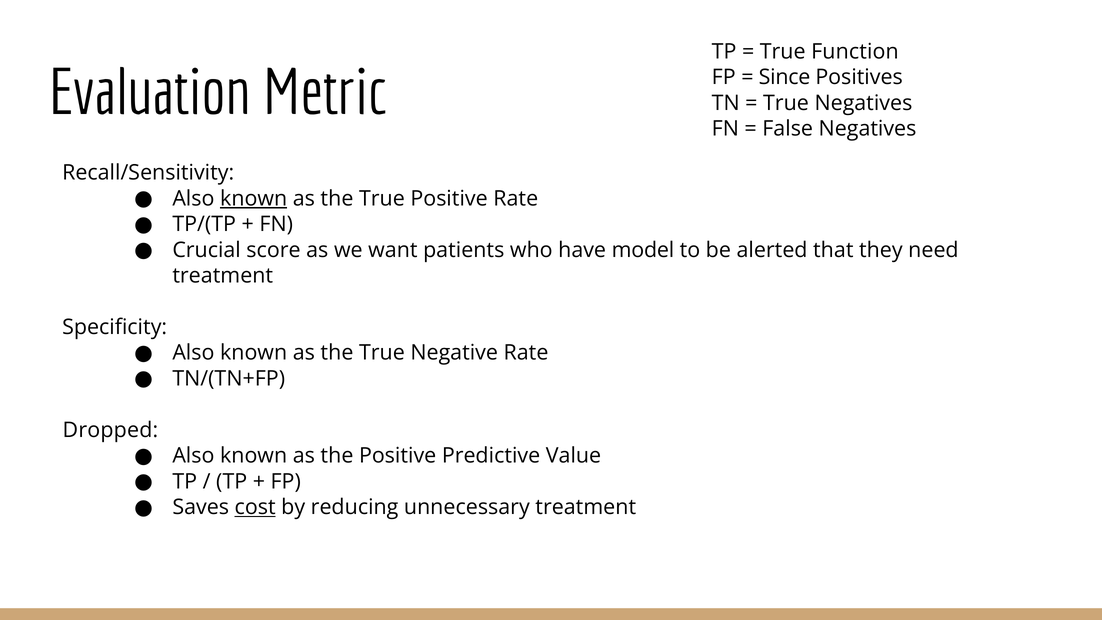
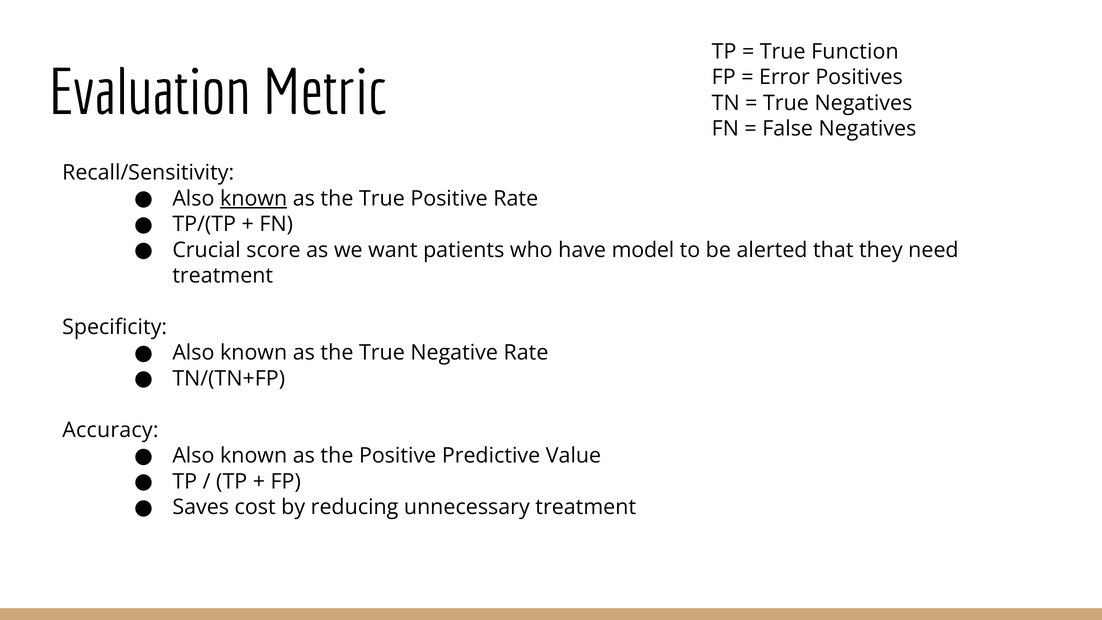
Since: Since -> Error
Dropped: Dropped -> Accuracy
cost underline: present -> none
